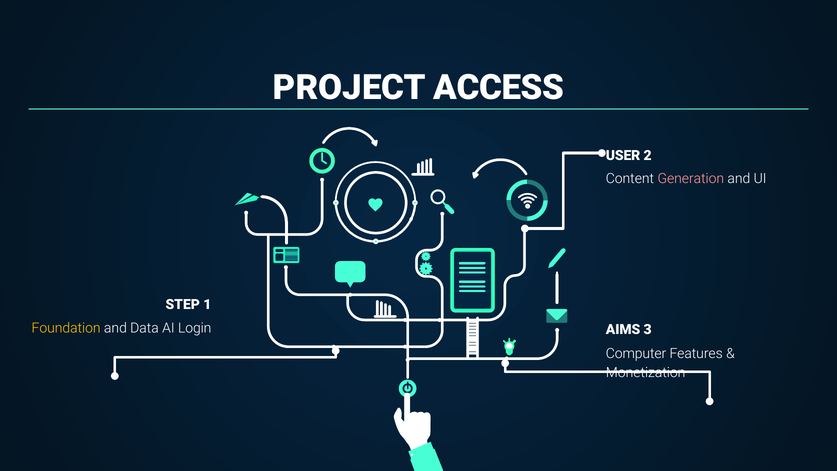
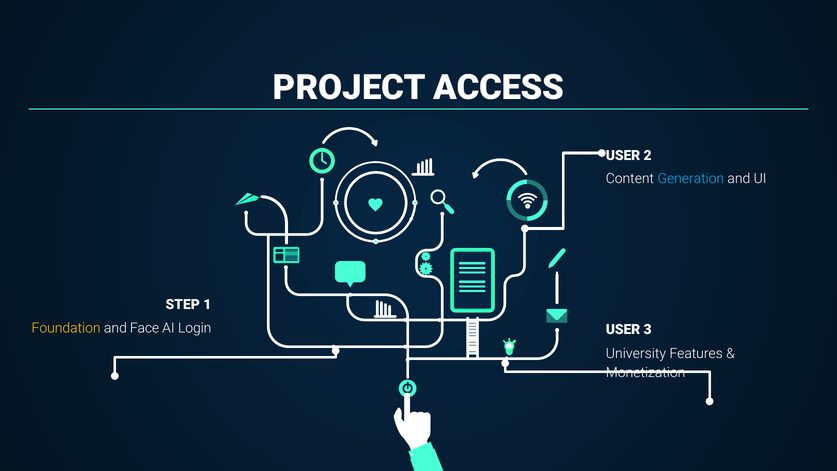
Generation colour: pink -> light blue
Data: Data -> Face
AIMS at (623, 330): AIMS -> USER
Computer: Computer -> University
